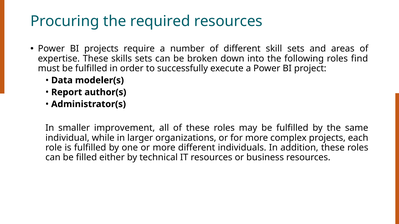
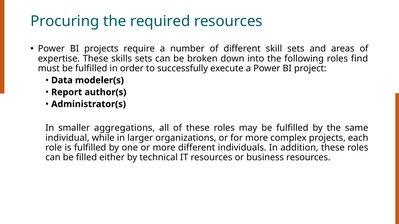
improvement: improvement -> aggregations
